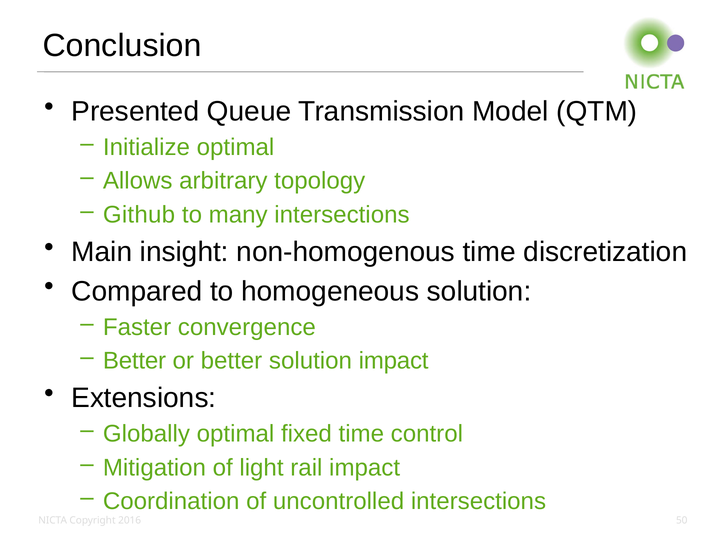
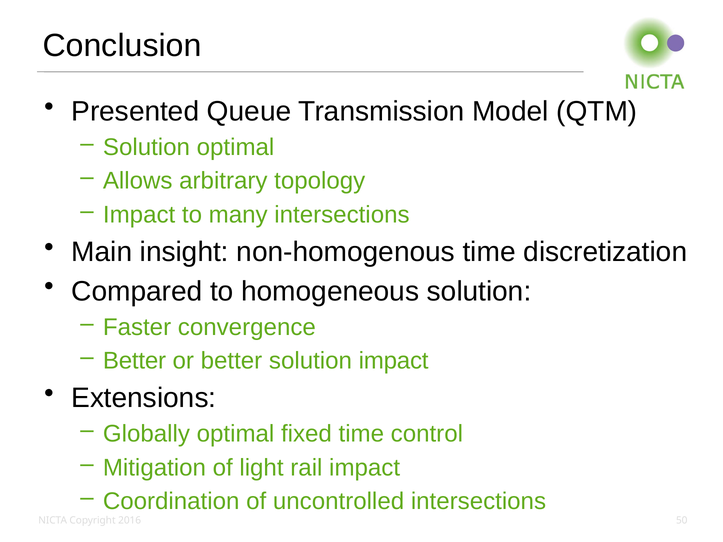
Initialize at (146, 147): Initialize -> Solution
Github at (139, 215): Github -> Impact
